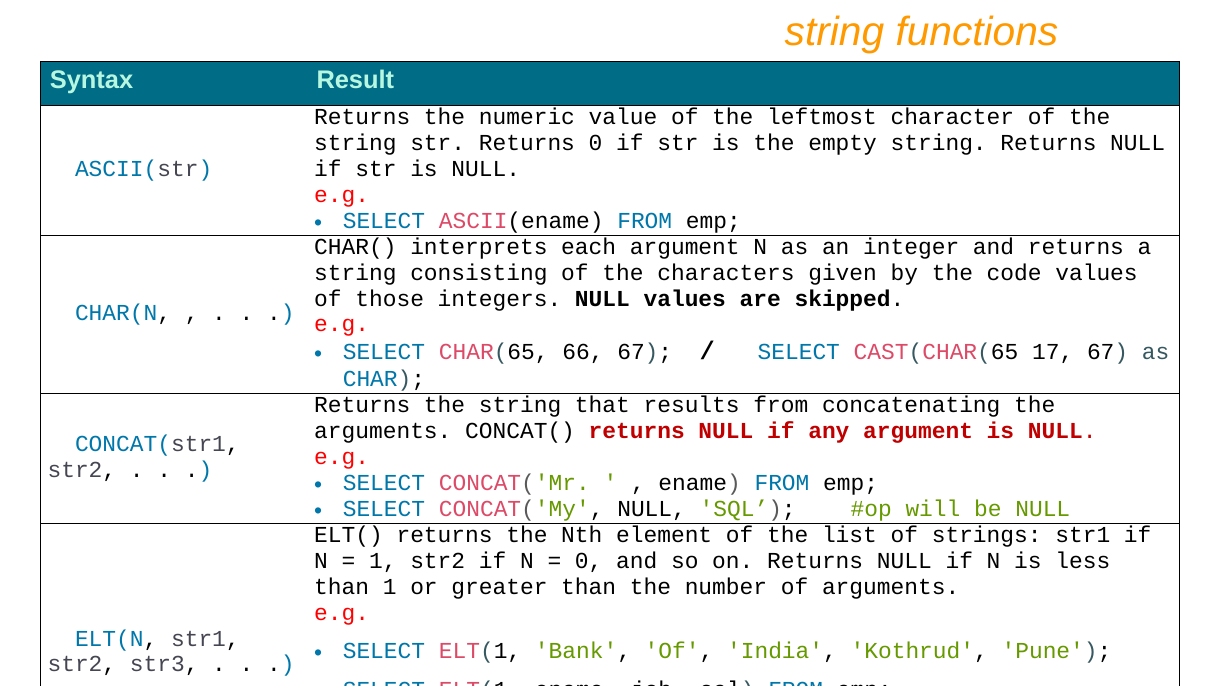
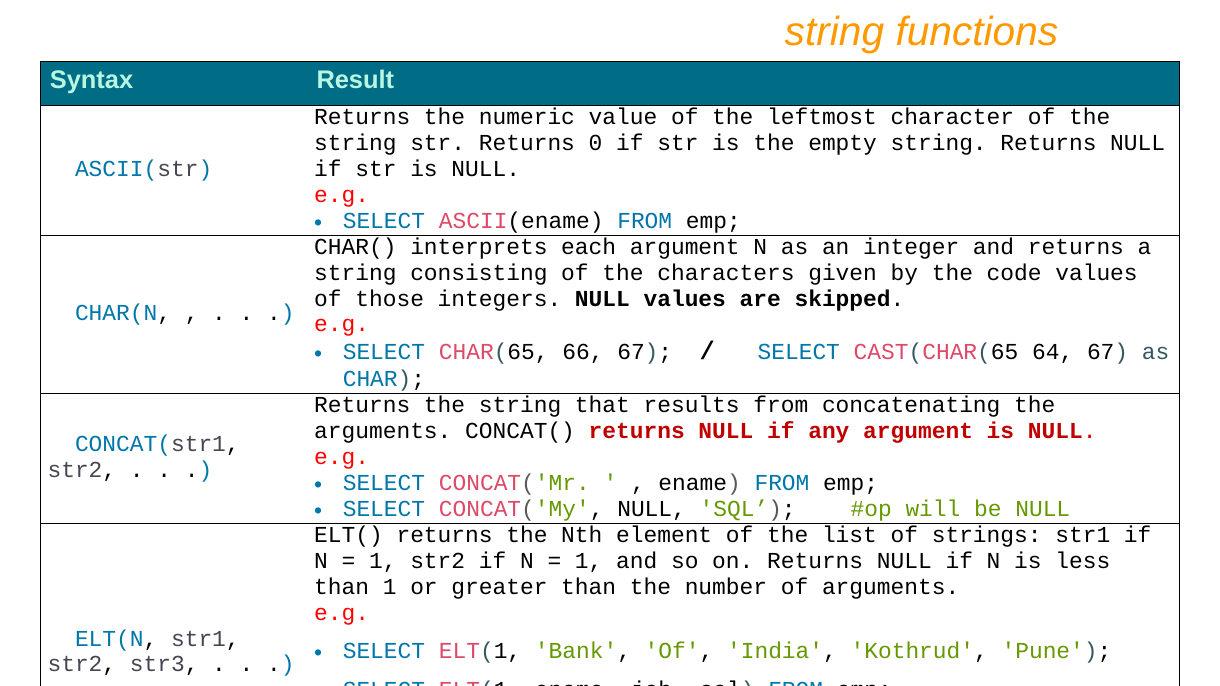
17: 17 -> 64
0 at (589, 561): 0 -> 1
